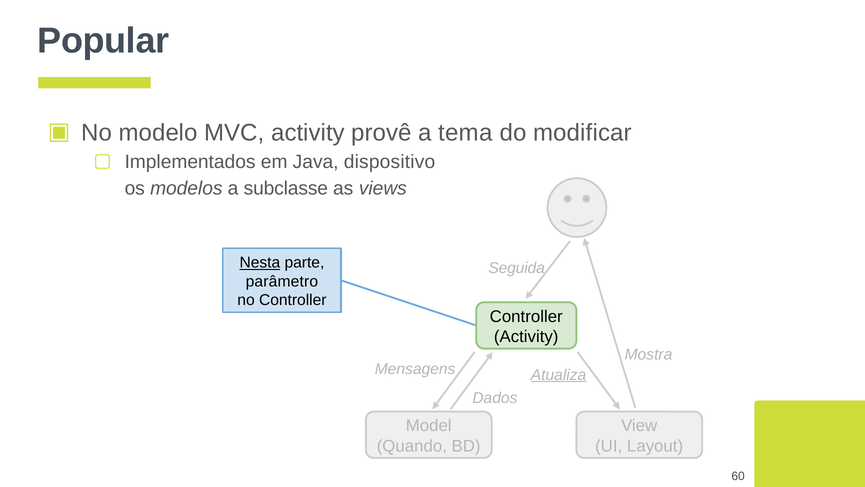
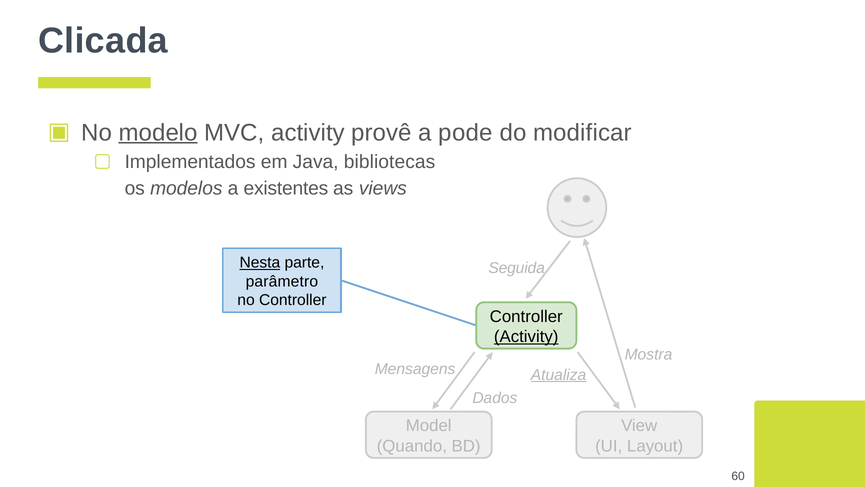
Popular: Popular -> Clicada
modelo underline: none -> present
tema: tema -> pode
dispositivo: dispositivo -> bibliotecas
subclasse: subclasse -> existentes
Activity at (526, 336) underline: none -> present
